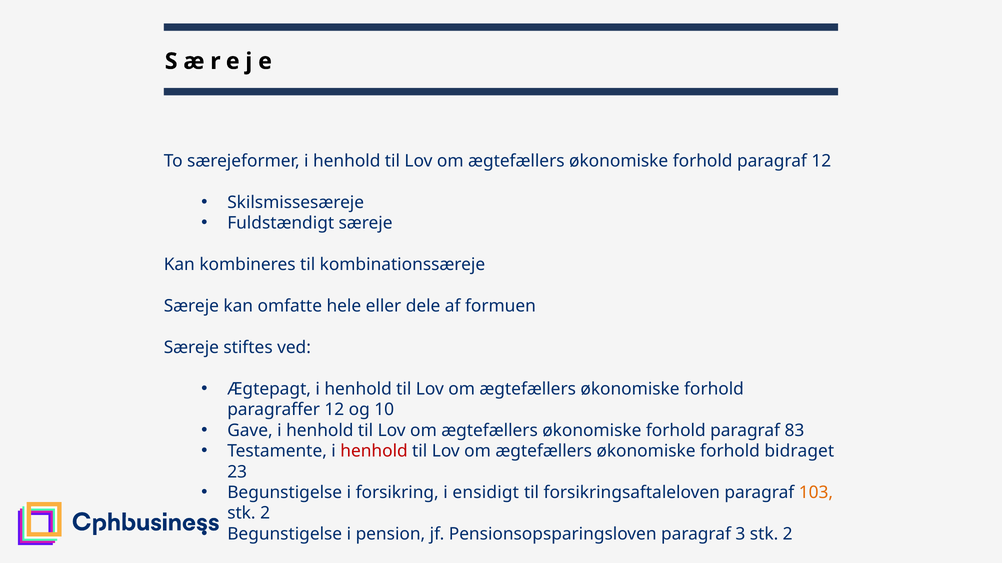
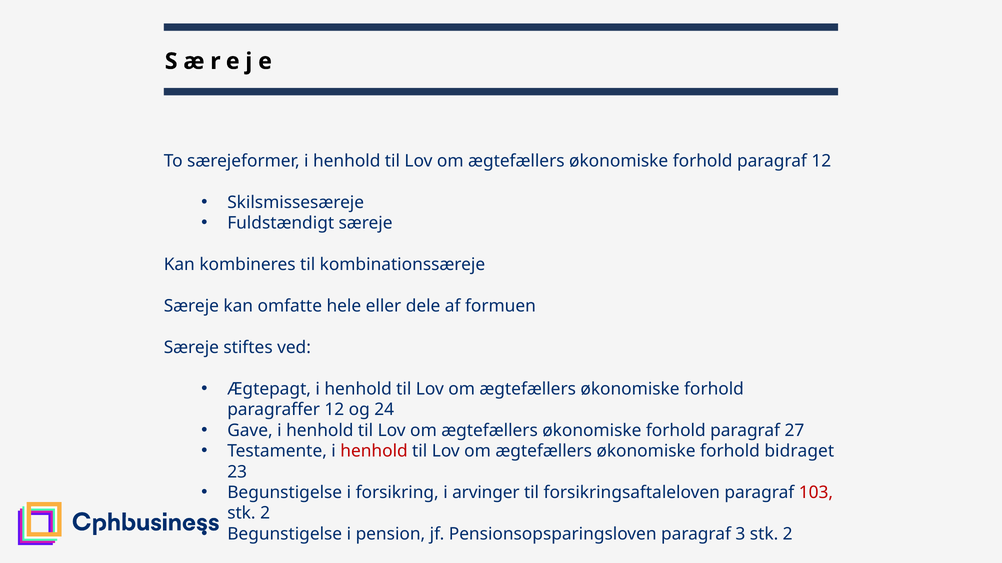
10: 10 -> 24
83: 83 -> 27
ensidigt: ensidigt -> arvinger
103 colour: orange -> red
